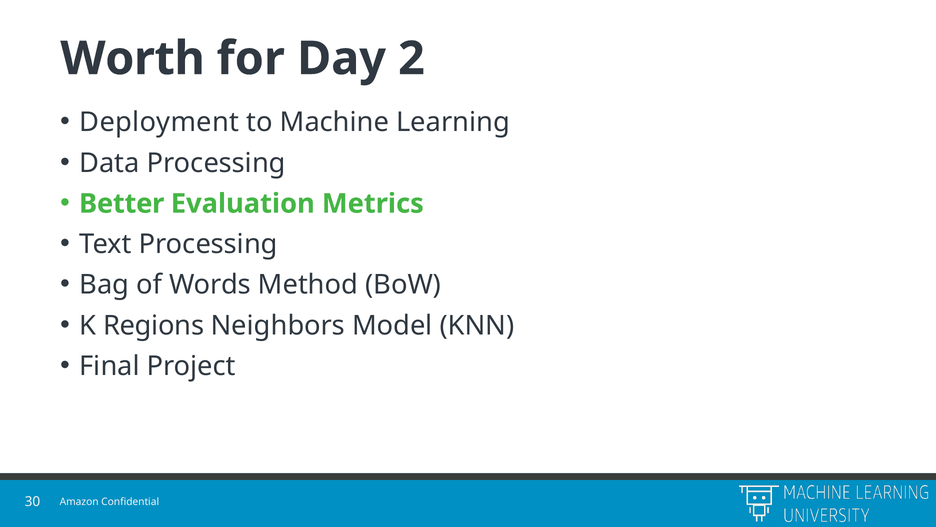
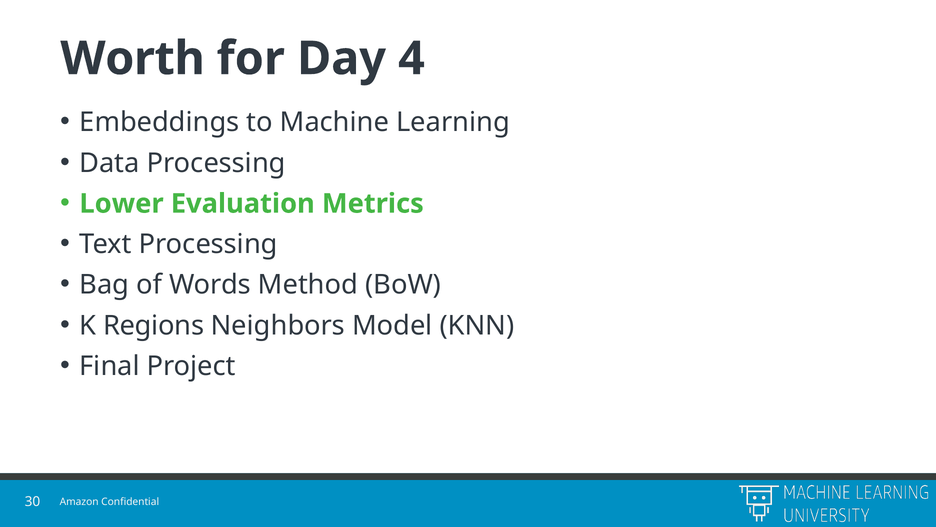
2: 2 -> 4
Deployment: Deployment -> Embeddings
Better: Better -> Lower
